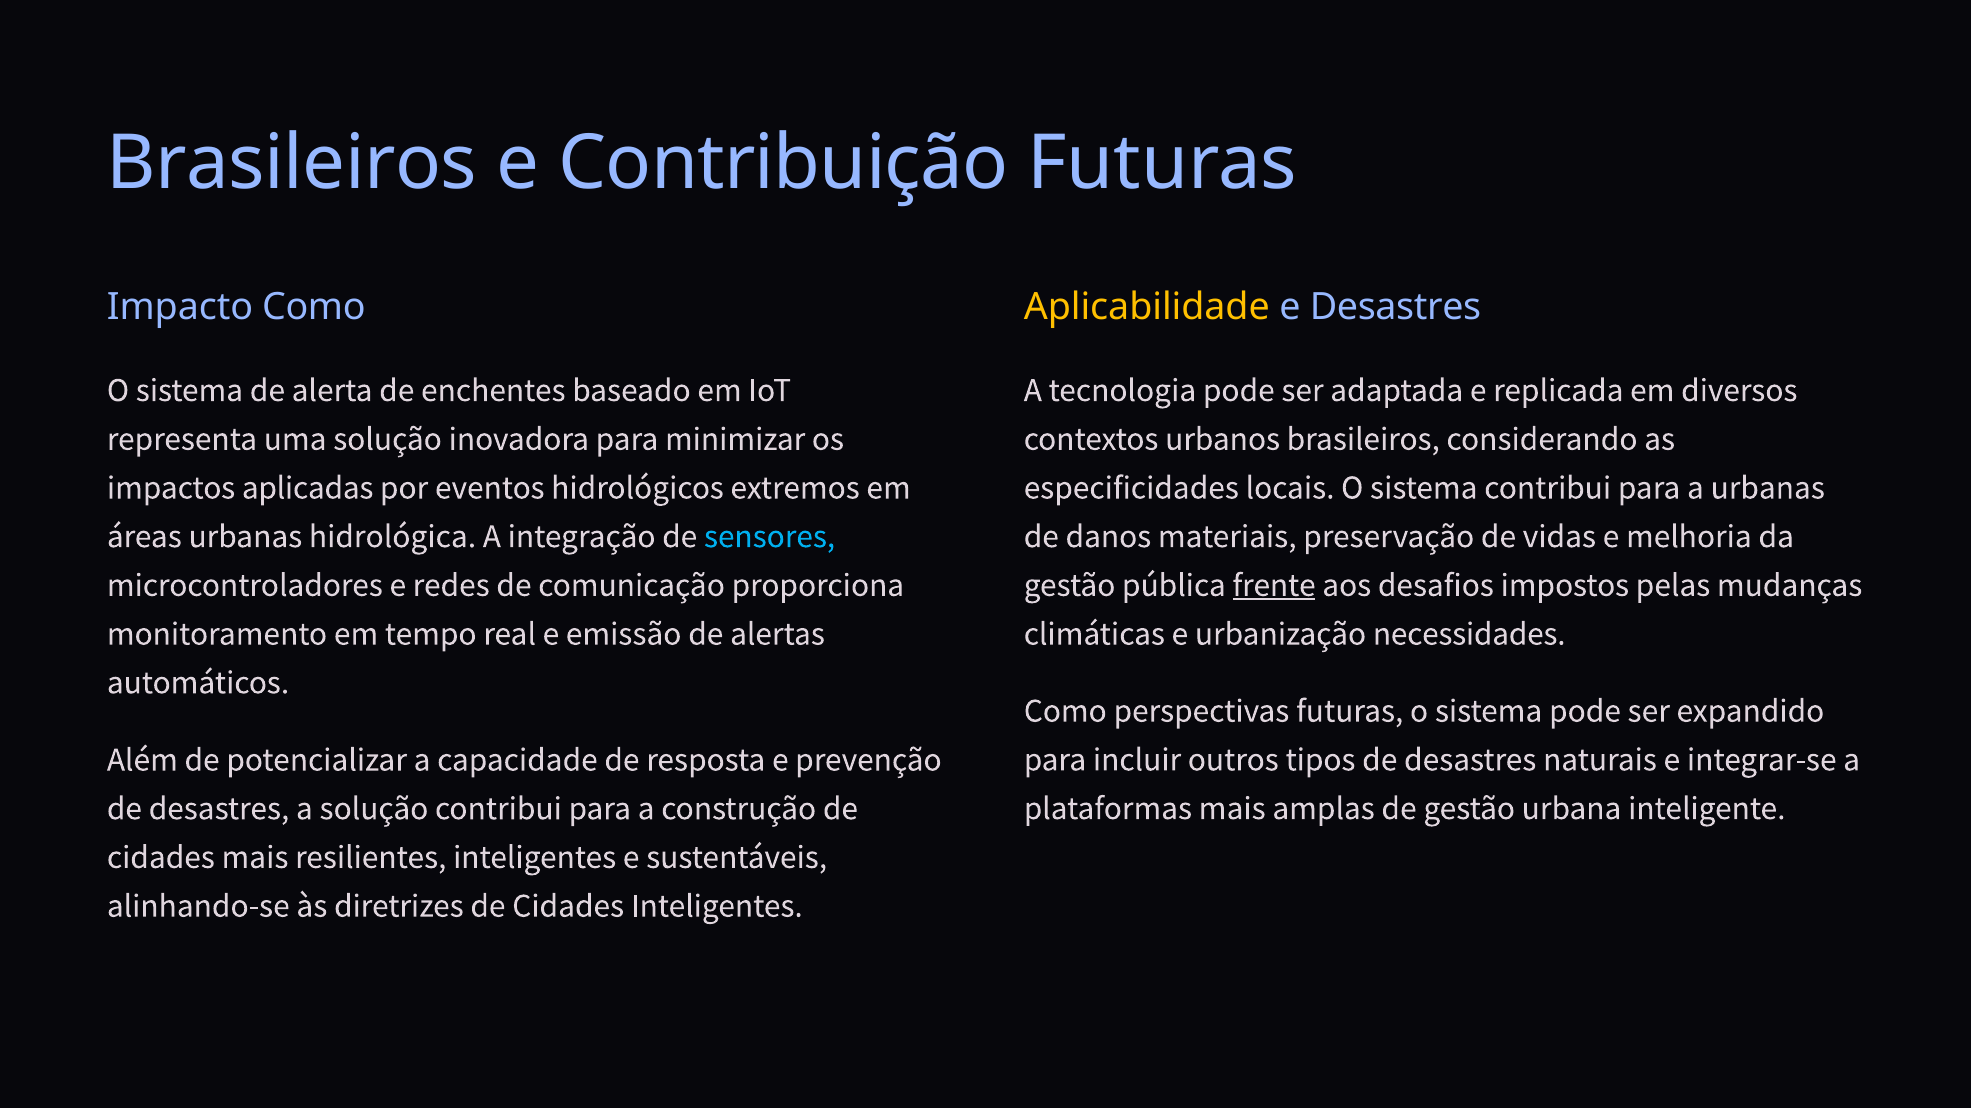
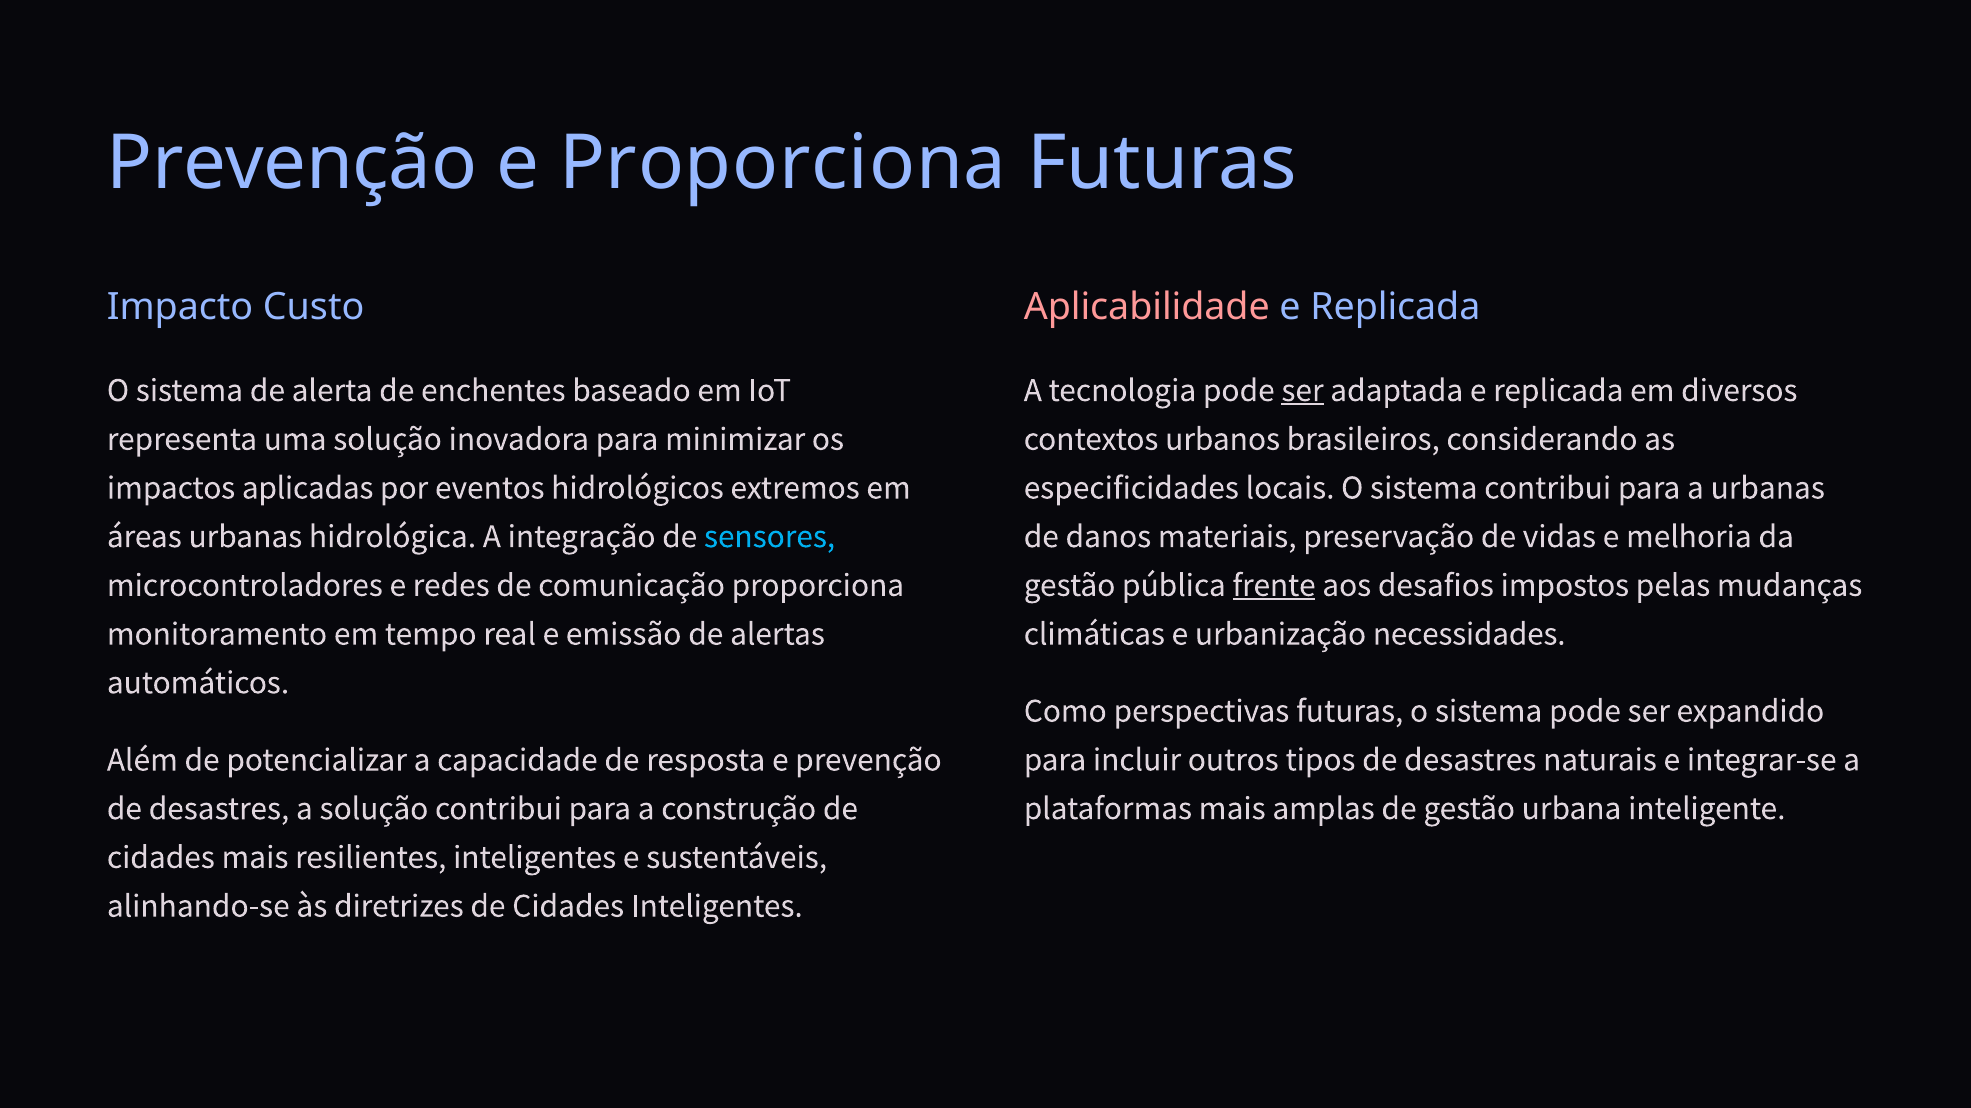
Brasileiros at (292, 163): Brasileiros -> Prevenção
e Contribuição: Contribuição -> Proporciona
Impacto Como: Como -> Custo
Aplicabilidade colour: yellow -> pink
Desastres at (1396, 307): Desastres -> Replicada
ser at (1303, 391) underline: none -> present
